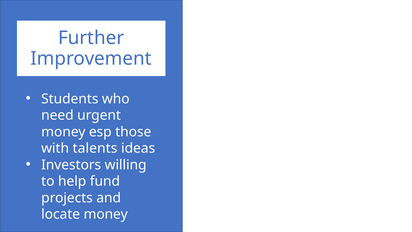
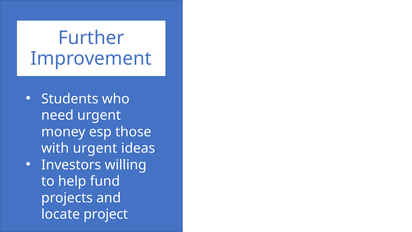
with talents: talents -> urgent
locate money: money -> project
